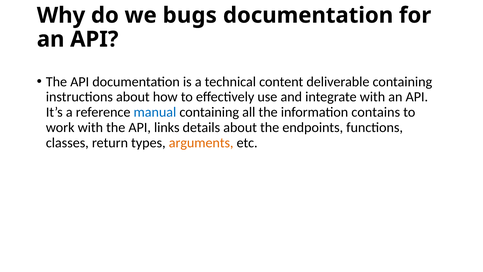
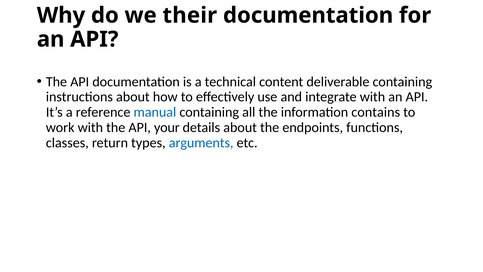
bugs: bugs -> their
links: links -> your
arguments colour: orange -> blue
